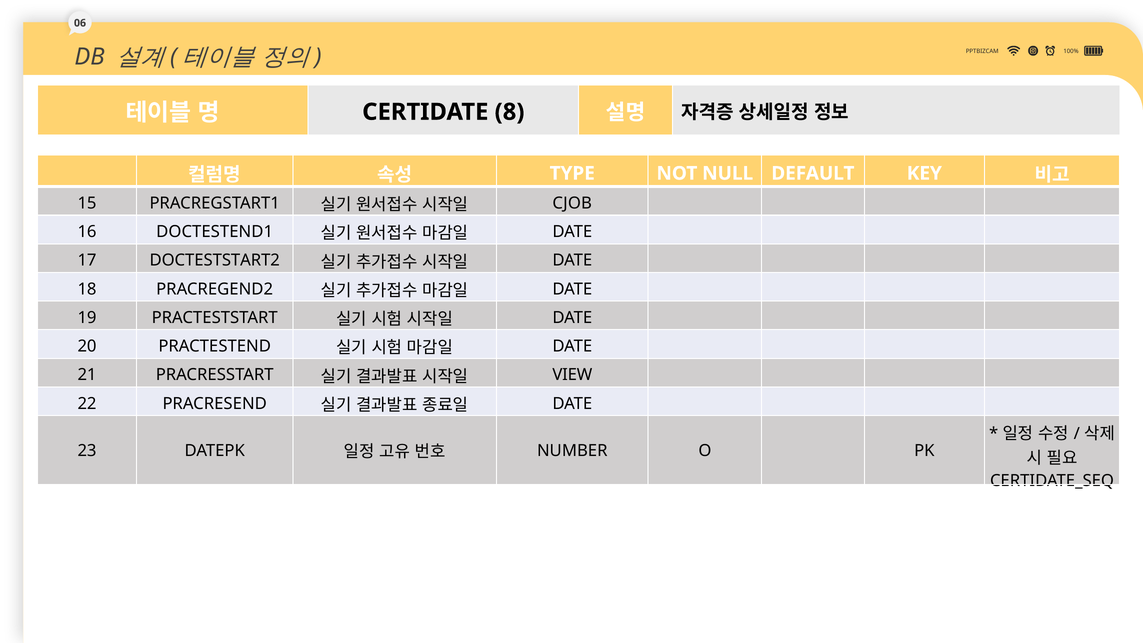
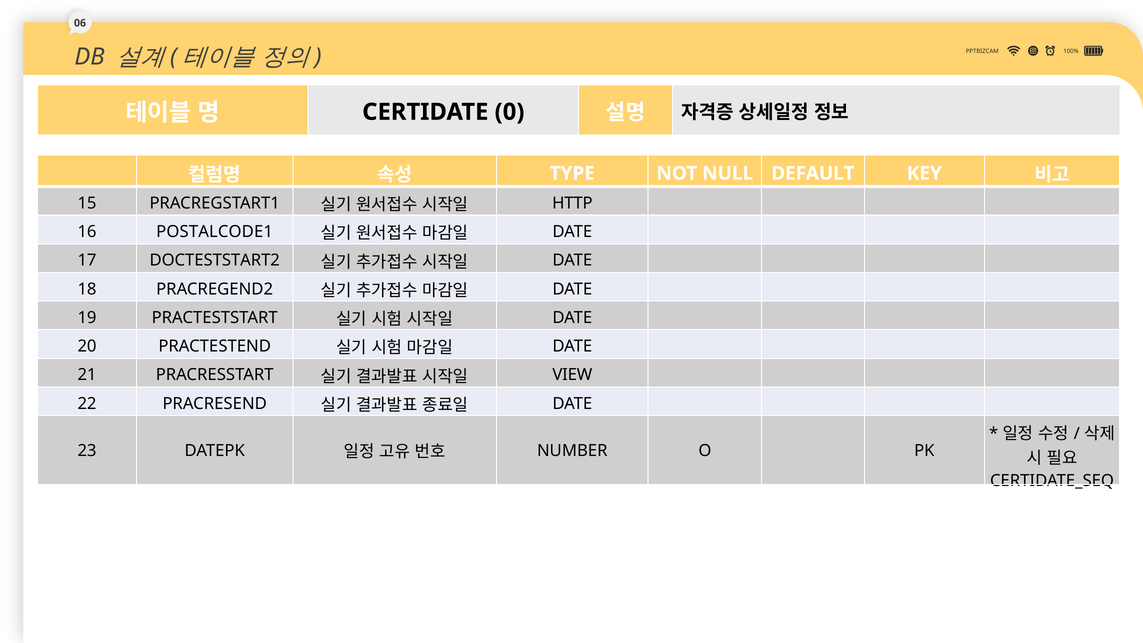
8: 8 -> 0
CJOB: CJOB -> HTTP
DOCTESTEND1: DOCTESTEND1 -> POSTALCODE1
